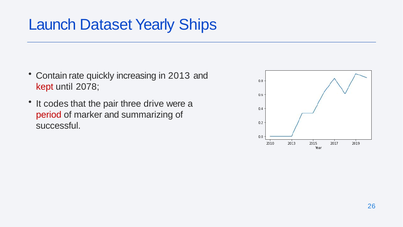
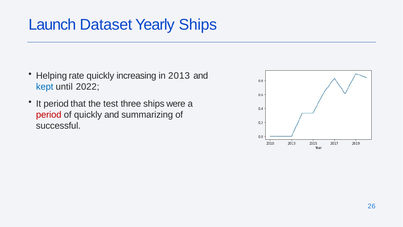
Contain: Contain -> Helping
kept colour: red -> blue
2078: 2078 -> 2022
It codes: codes -> period
pair: pair -> test
three drive: drive -> ships
of marker: marker -> quickly
